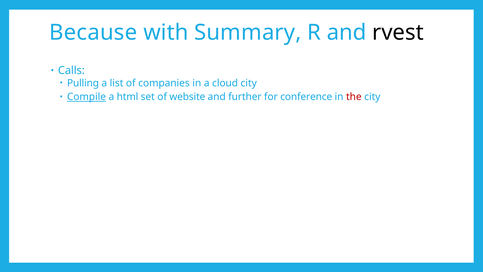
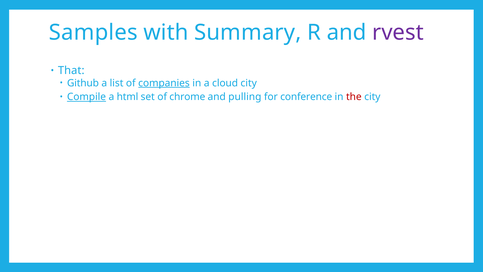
Because: Because -> Samples
rvest colour: black -> purple
Calls: Calls -> That
Pulling: Pulling -> Github
companies underline: none -> present
website: website -> chrome
further: further -> pulling
